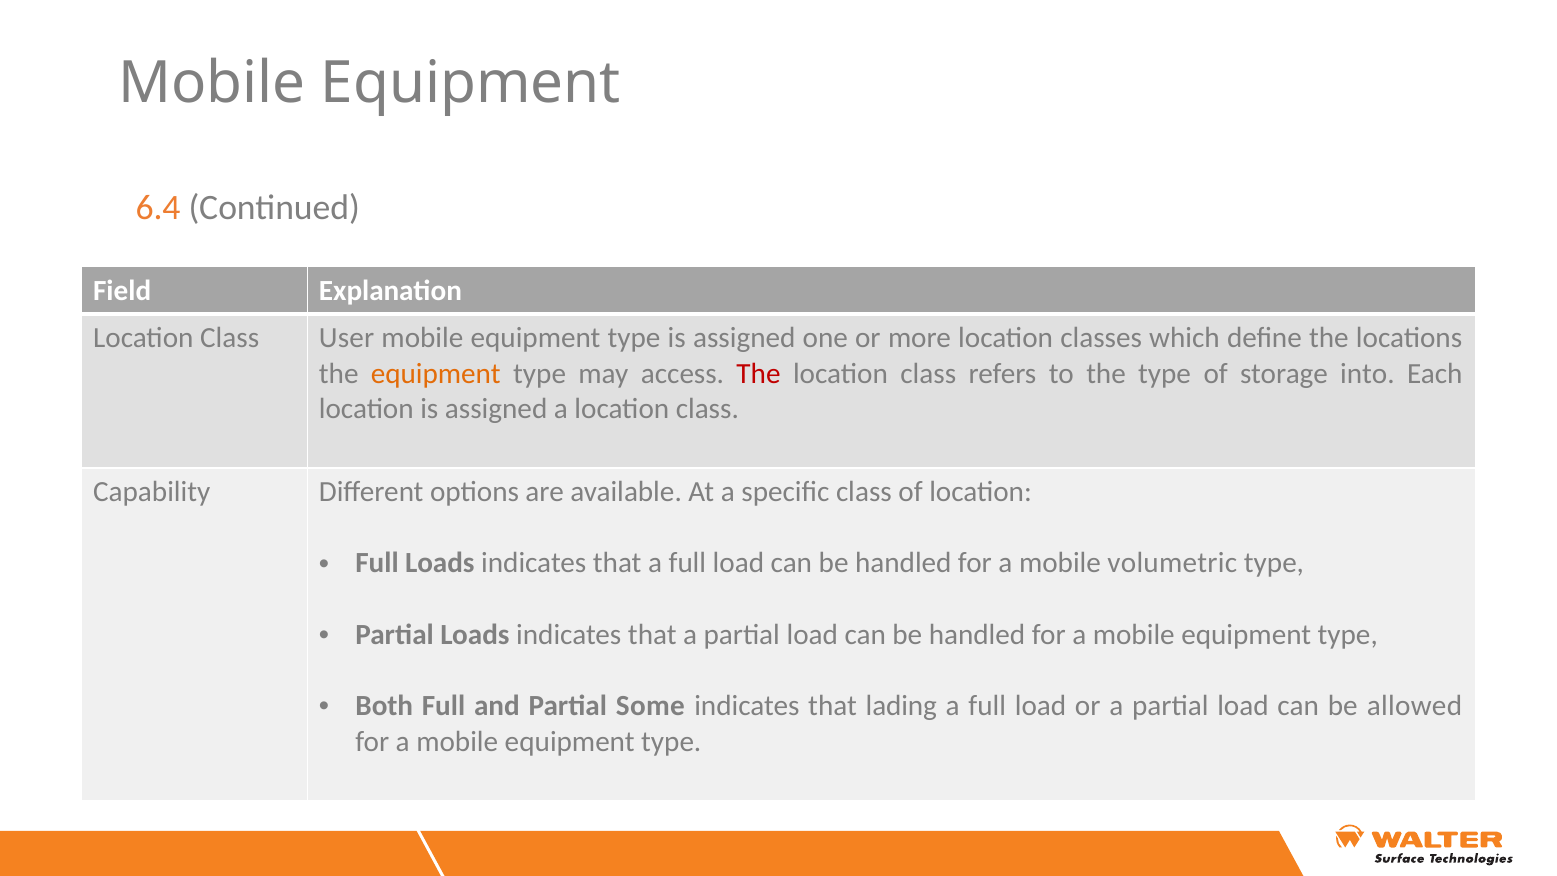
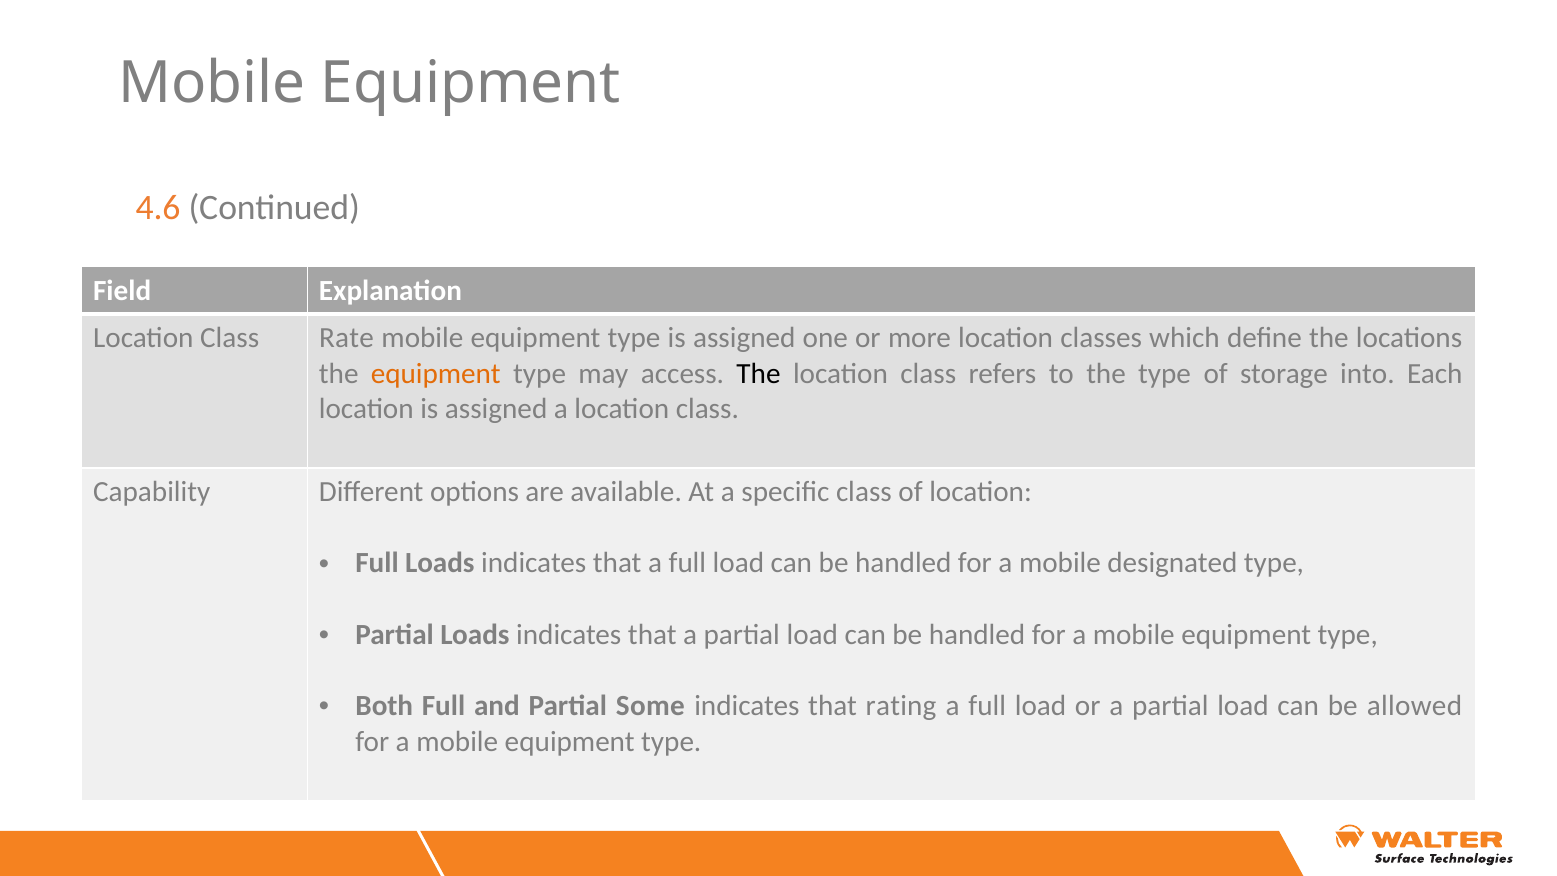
6.4: 6.4 -> 4.6
User: User -> Rate
The at (759, 373) colour: red -> black
volumetric: volumetric -> designated
lading: lading -> rating
